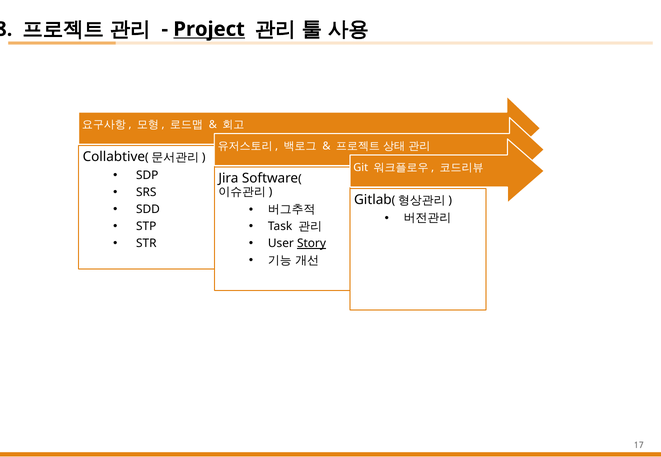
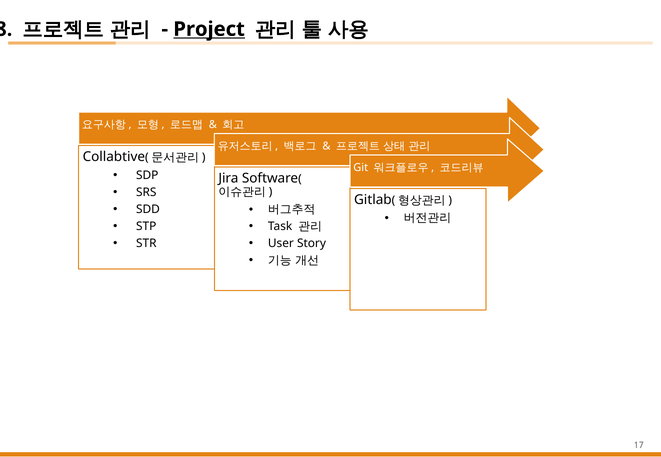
Story underline: present -> none
